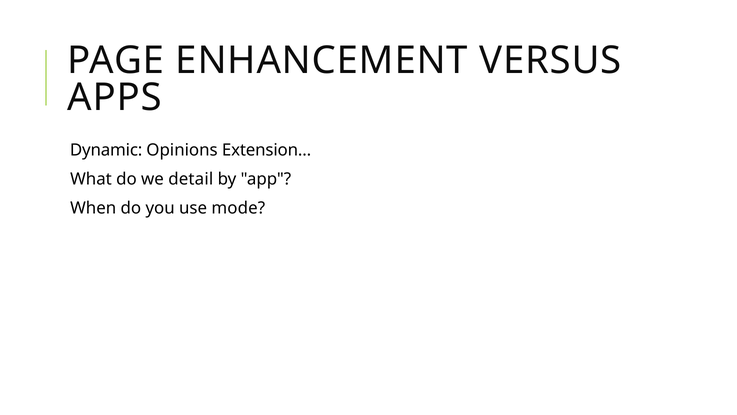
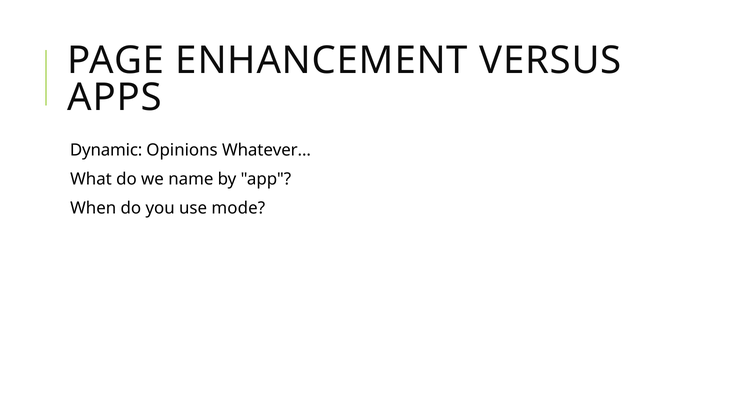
Extension: Extension -> Whatever
detail: detail -> name
